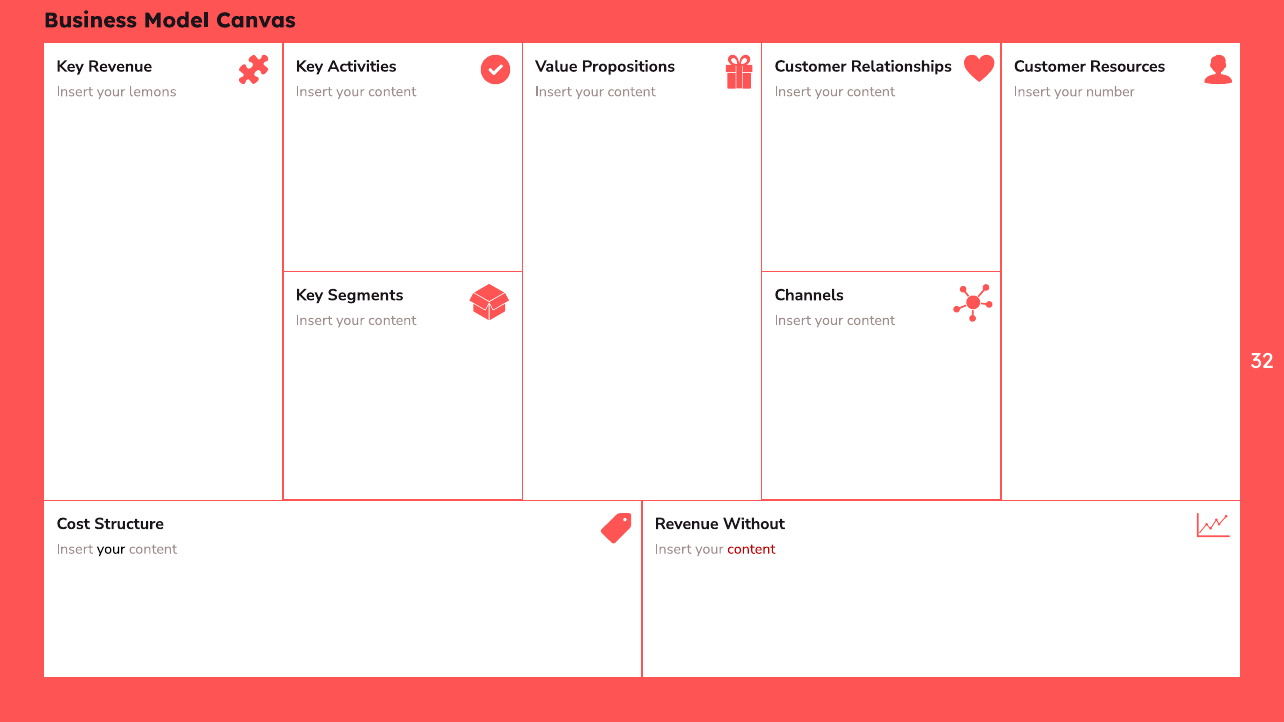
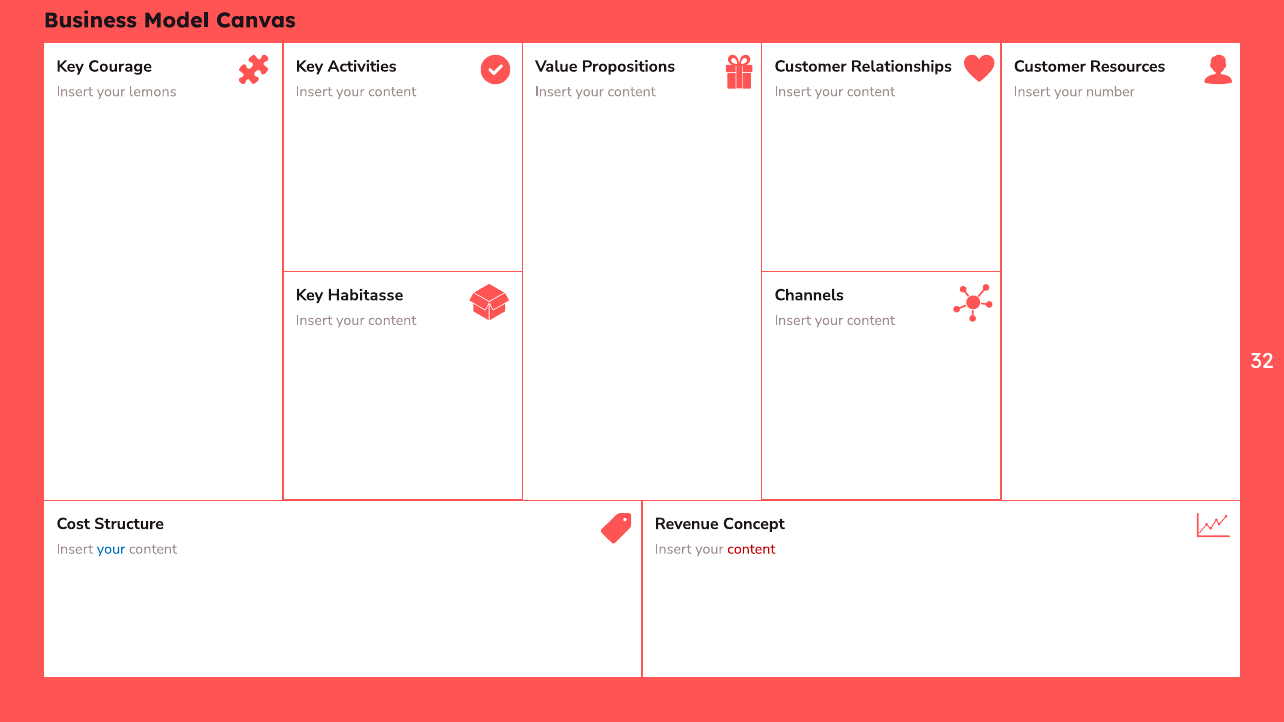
Key Revenue: Revenue -> Courage
Segments: Segments -> Habitasse
Without: Without -> Concept
your at (111, 549) colour: black -> blue
